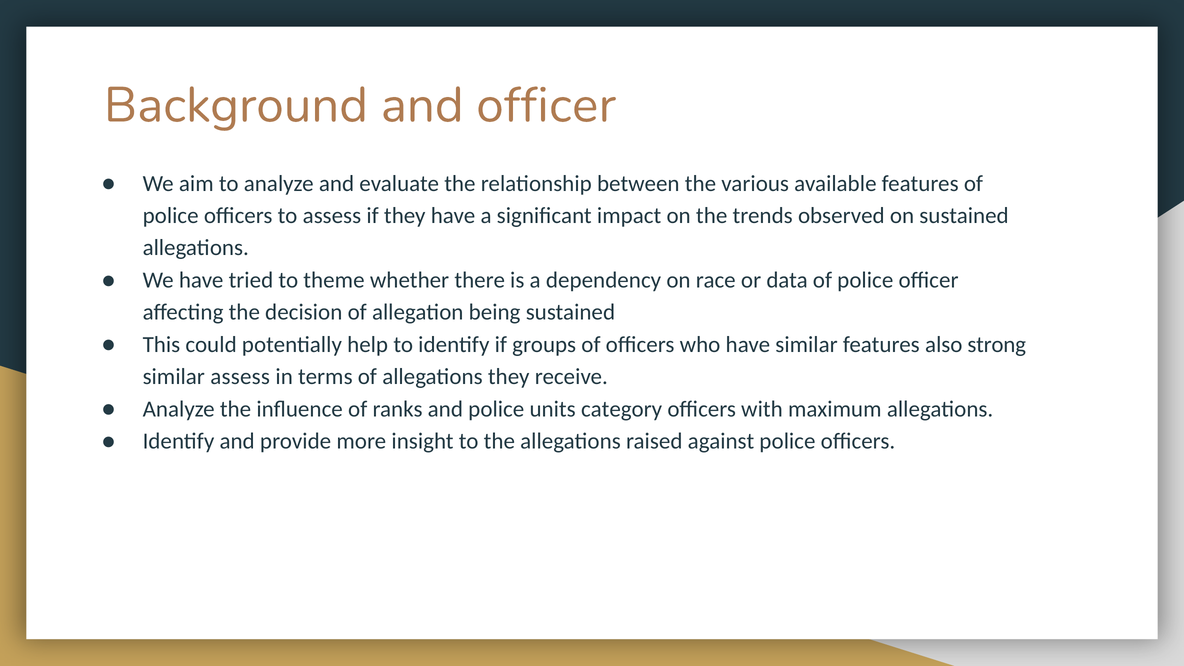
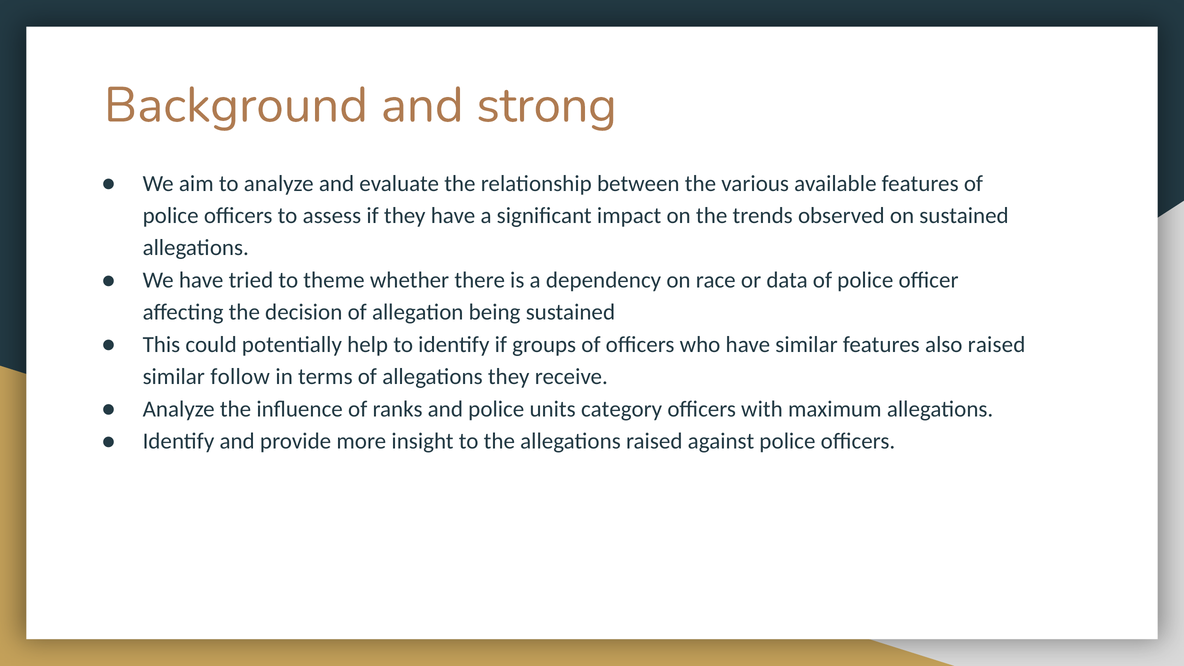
and officer: officer -> strong
also strong: strong -> raised
similar assess: assess -> follow
